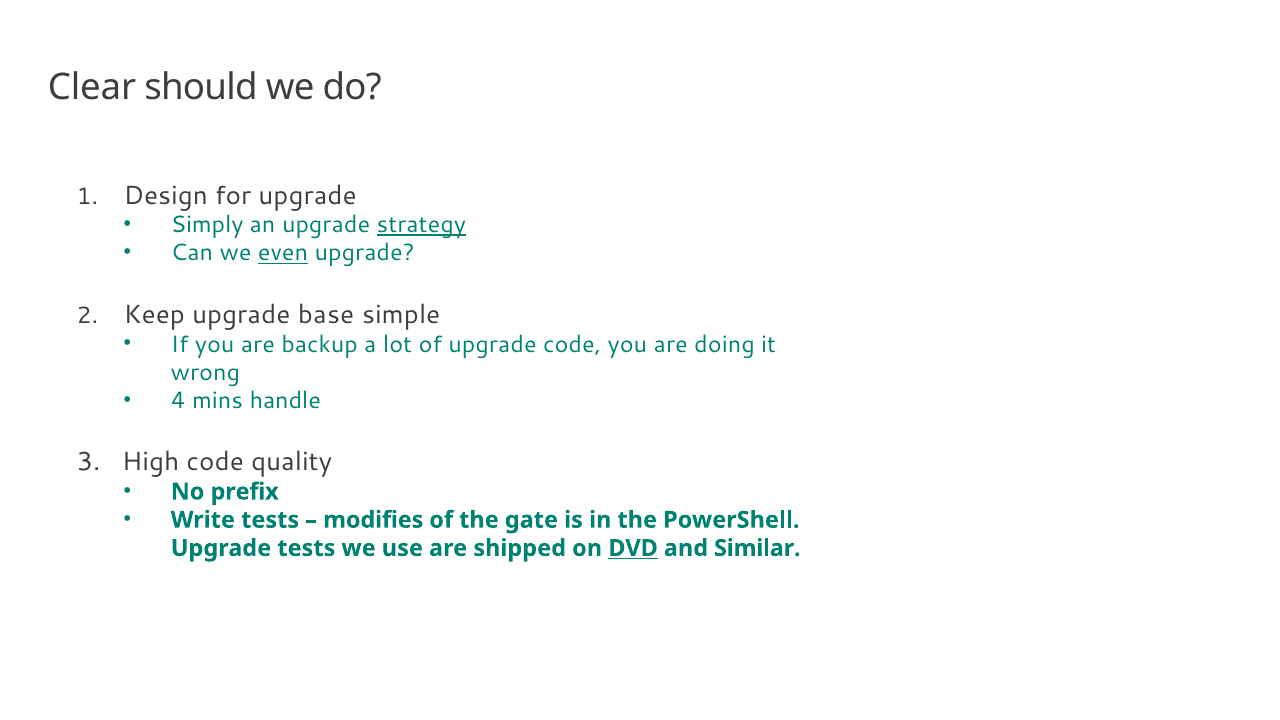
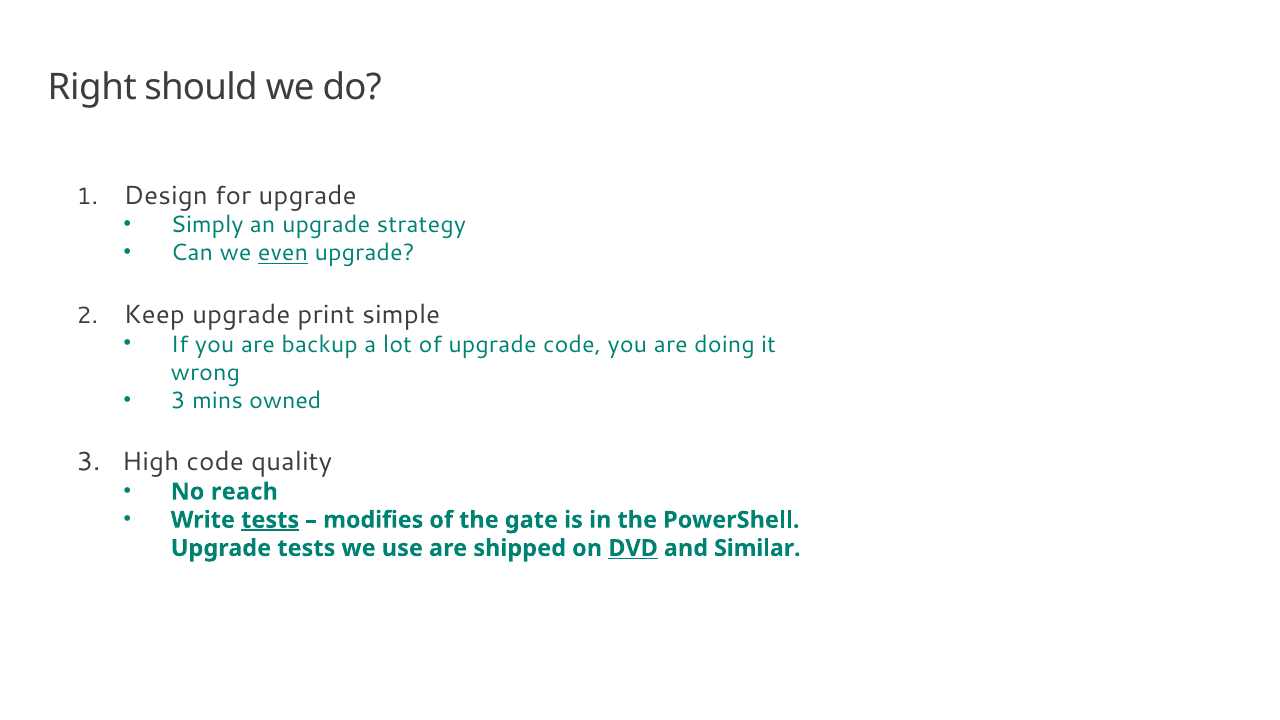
Clear: Clear -> Right
strategy underline: present -> none
base: base -> print
4 at (178, 401): 4 -> 3
handle: handle -> owned
prefix: prefix -> reach
tests at (270, 520) underline: none -> present
